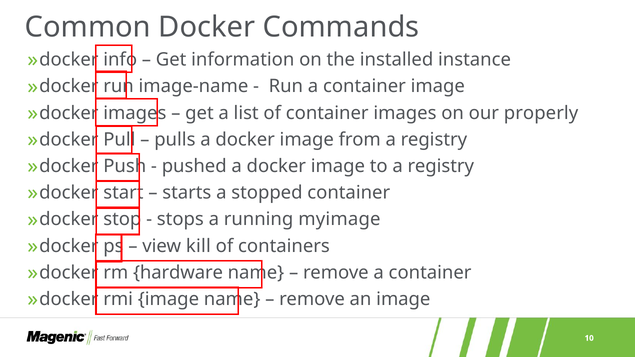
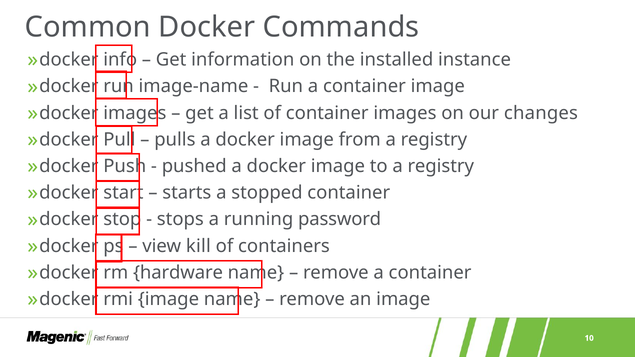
properly: properly -> changes
myimage: myimage -> password
